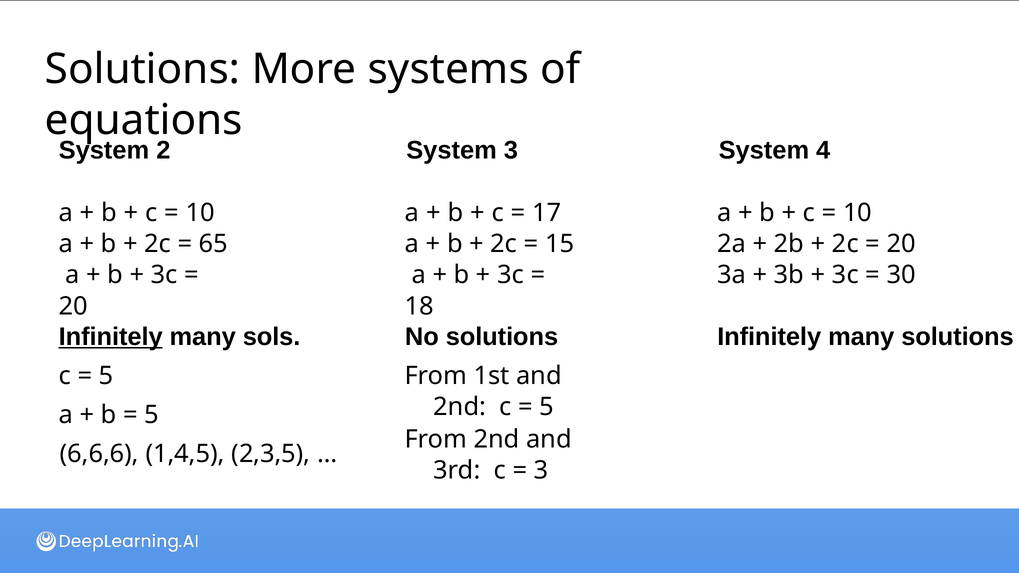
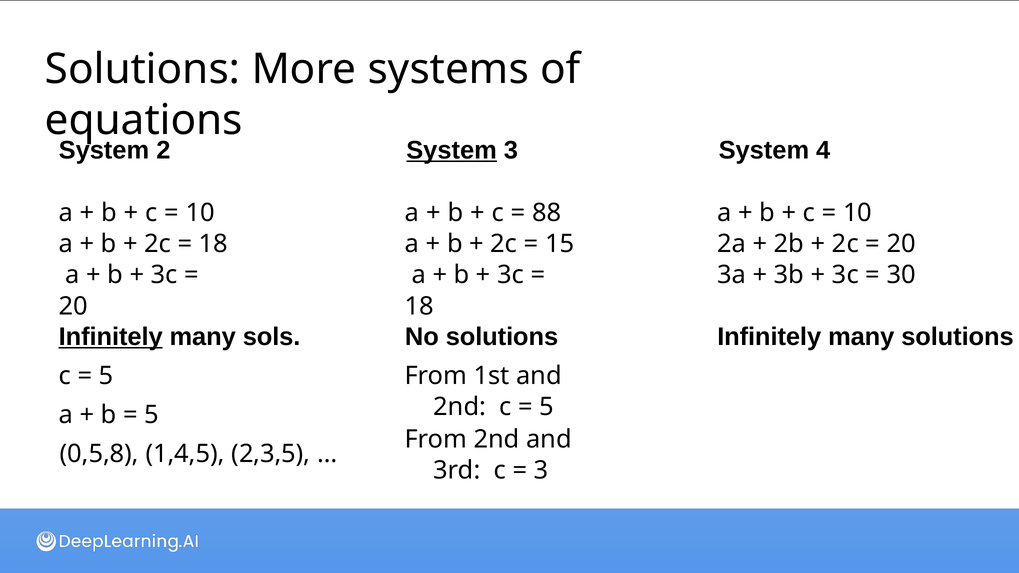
System at (452, 151) underline: none -> present
17: 17 -> 88
65 at (213, 244): 65 -> 18
6,6,6: 6,6,6 -> 0,5,8
